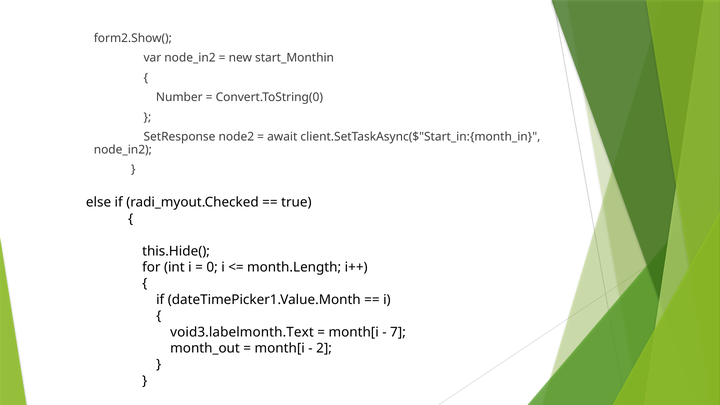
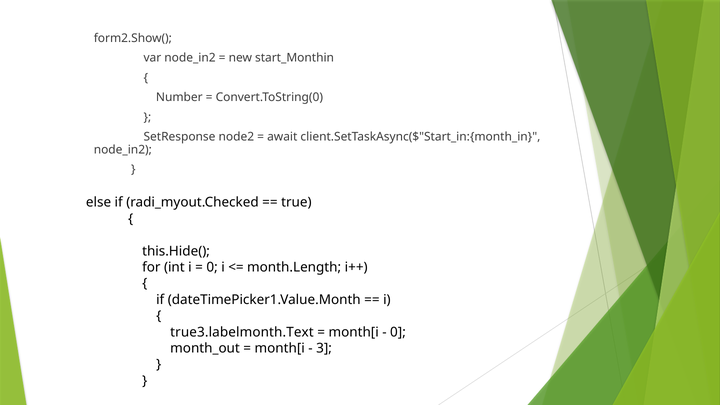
void3.labelmonth.Text: void3.labelmonth.Text -> true3.labelmonth.Text
7 at (398, 332): 7 -> 0
2: 2 -> 3
